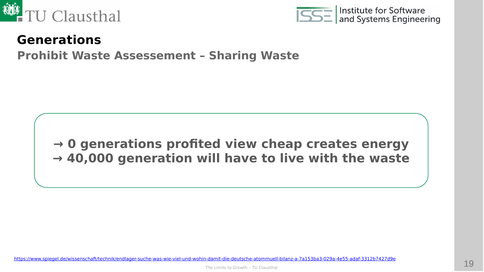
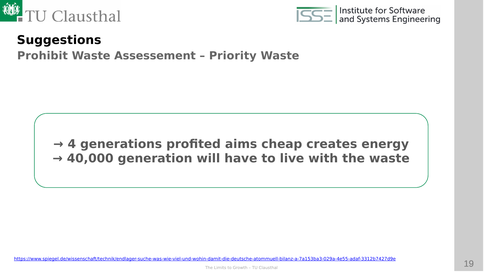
Generations at (59, 40): Generations -> Suggestions
Sharing: Sharing -> Priority
0: 0 -> 4
view: view -> aims
